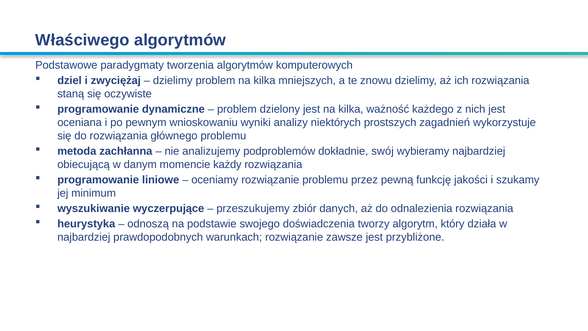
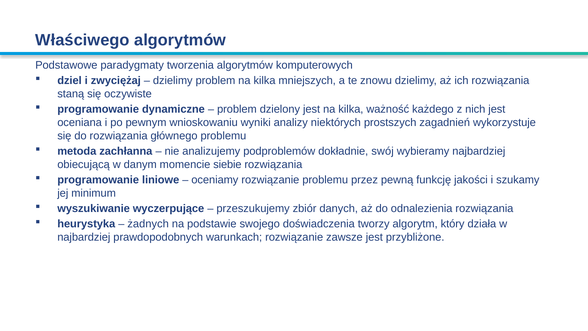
każdy: każdy -> siebie
odnoszą: odnoszą -> żadnych
